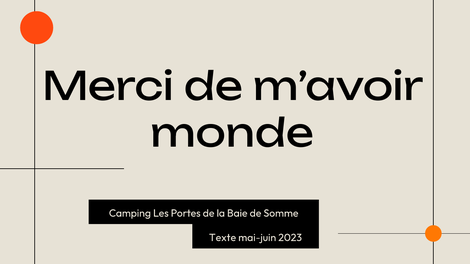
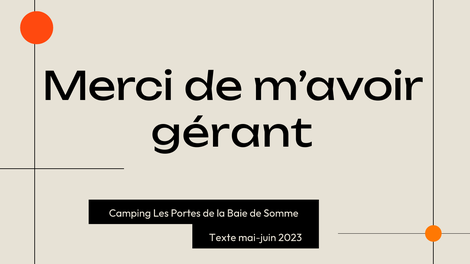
monde: monde -> gérant
